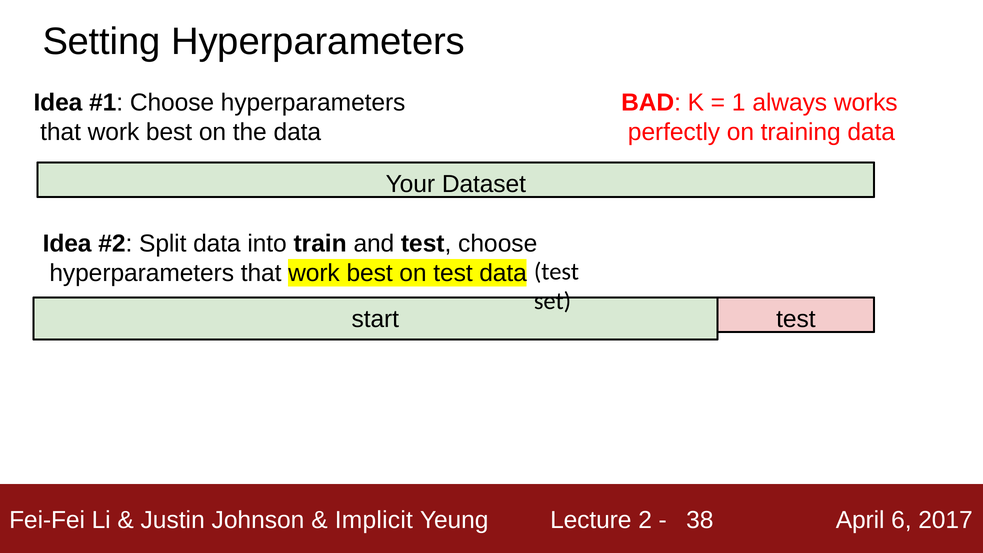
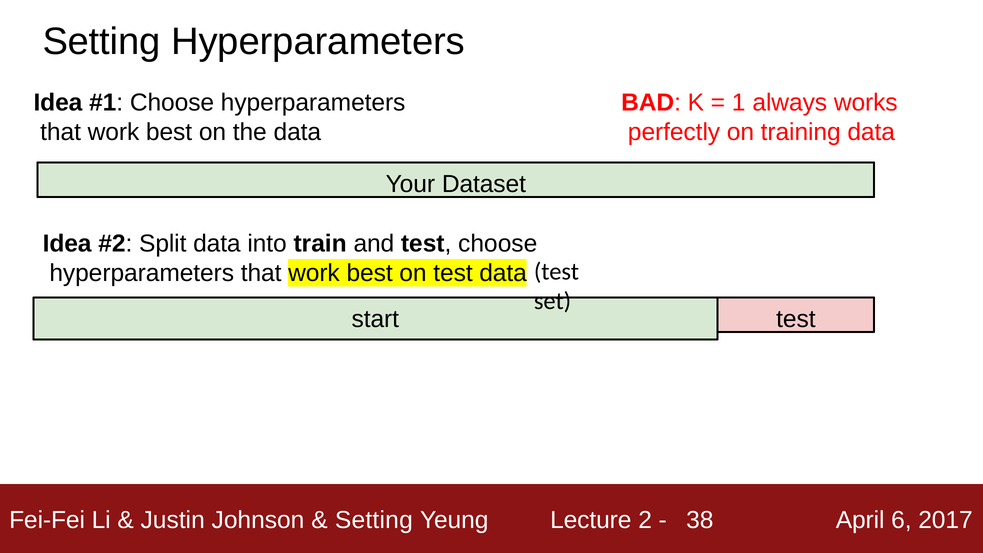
Implicit at (374, 520): Implicit -> Setting
